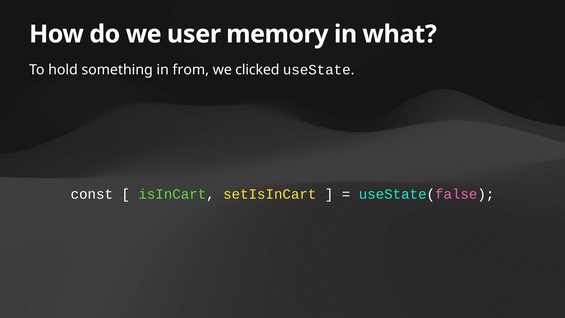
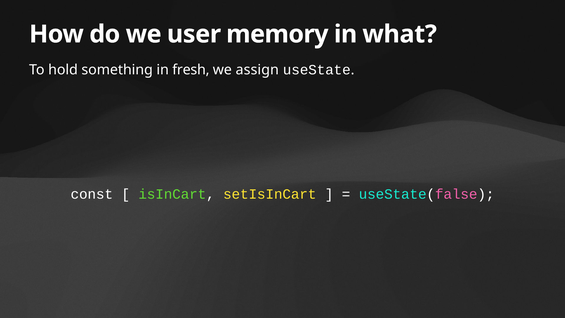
from: from -> fresh
clicked: clicked -> assign
